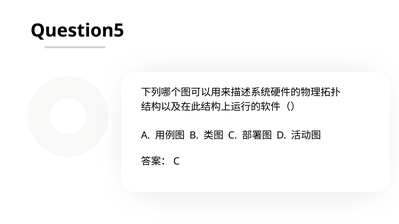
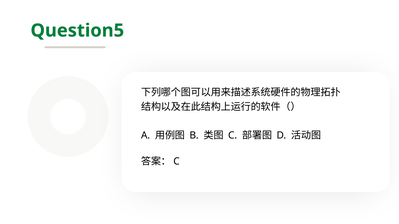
Question5 colour: black -> green
